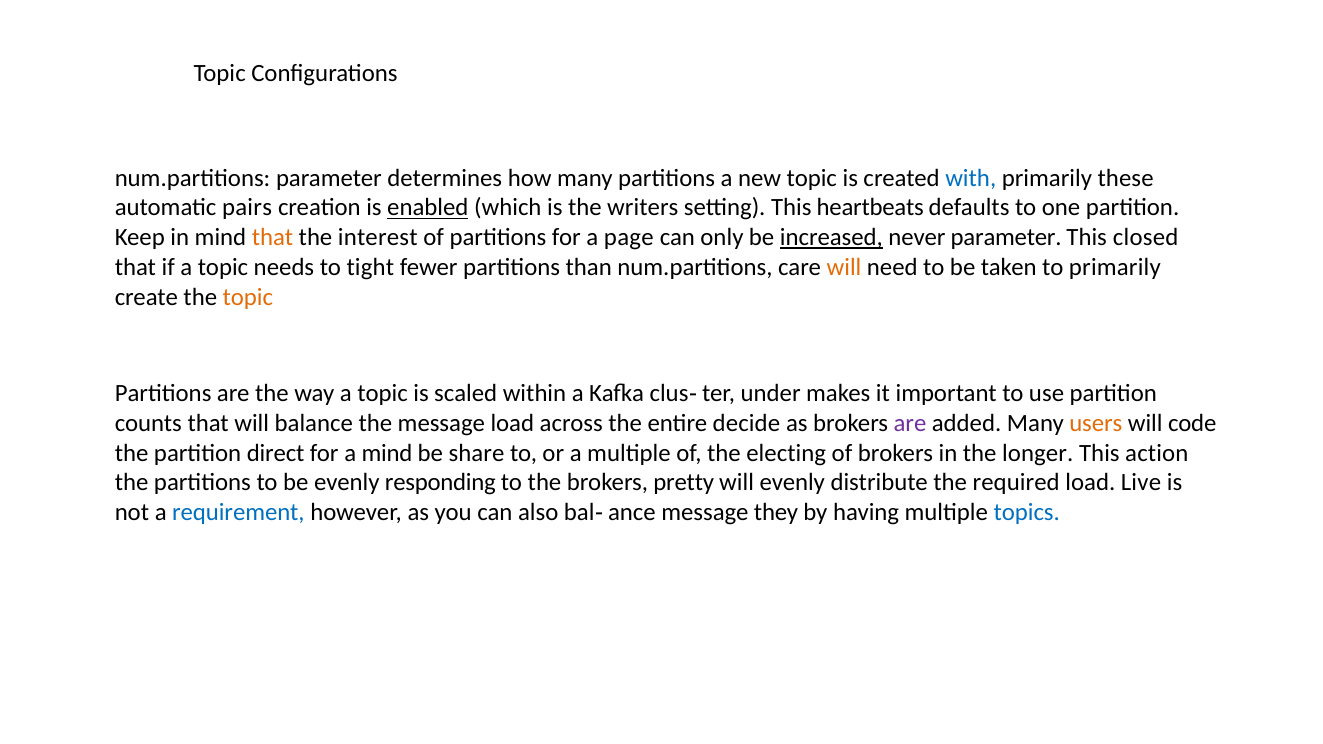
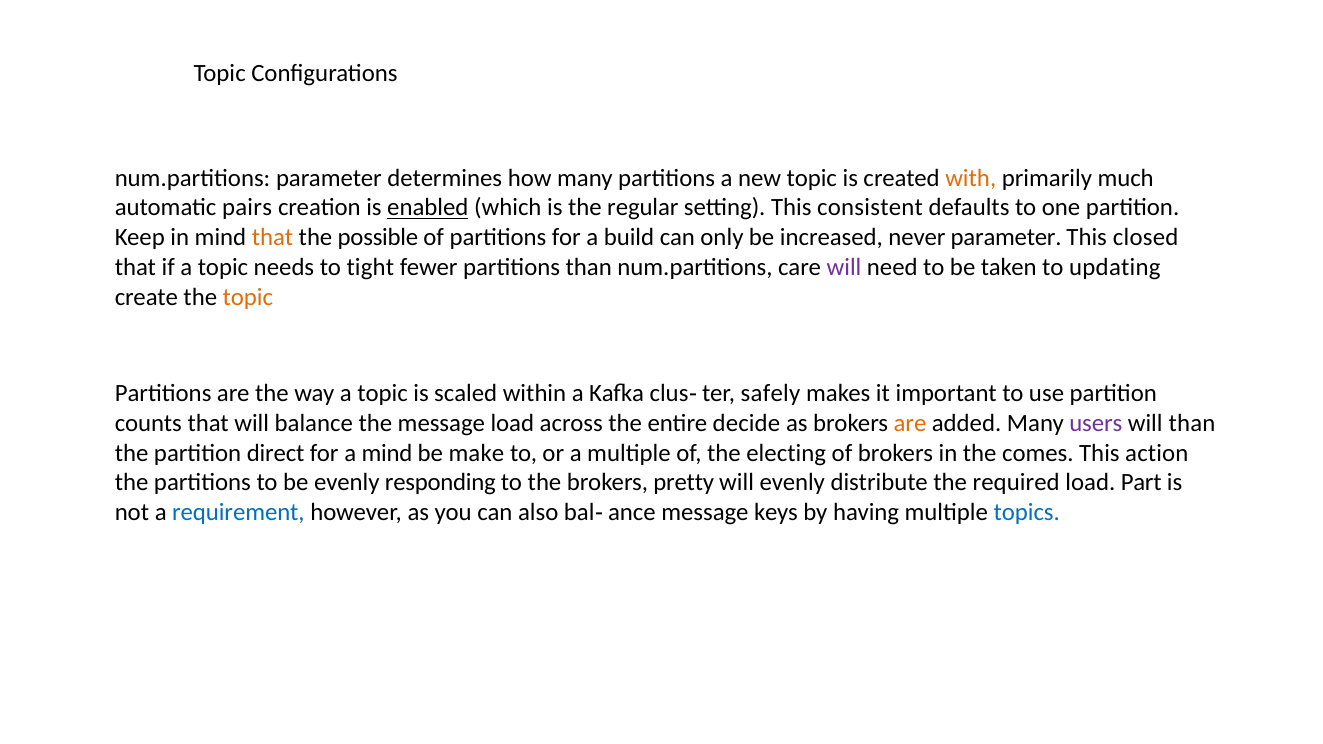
with colour: blue -> orange
these: these -> much
writers: writers -> regular
heartbeats: heartbeats -> consistent
interest: interest -> possible
page: page -> build
increased underline: present -> none
will at (844, 267) colour: orange -> purple
to primarily: primarily -> updating
under: under -> safely
are at (910, 423) colour: purple -> orange
users colour: orange -> purple
will code: code -> than
share: share -> make
longer: longer -> comes
Live: Live -> Part
they: they -> keys
